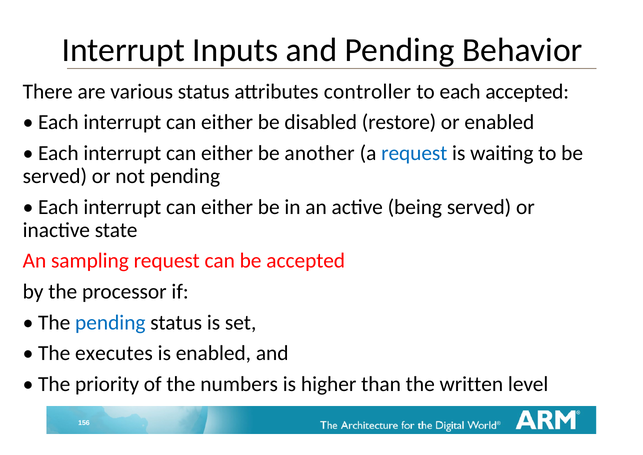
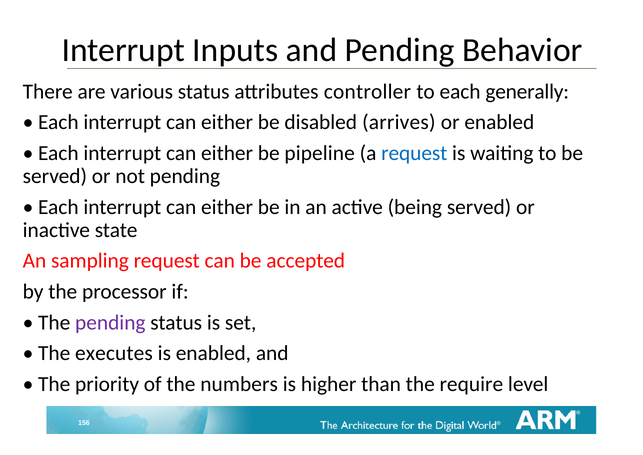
each accepted: accepted -> generally
restore: restore -> arrives
another: another -> pipeline
pending at (110, 322) colour: blue -> purple
written: written -> require
